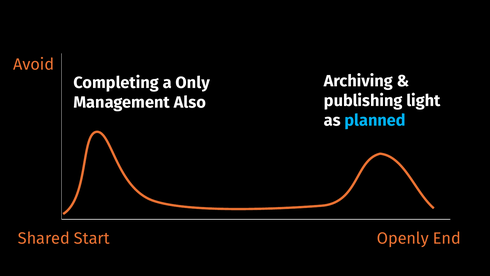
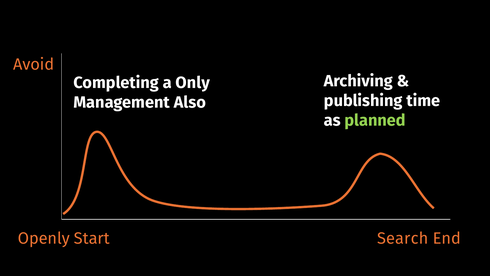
light: light -> time
planned colour: light blue -> light green
Shared: Shared -> Openly
Openly: Openly -> Search
